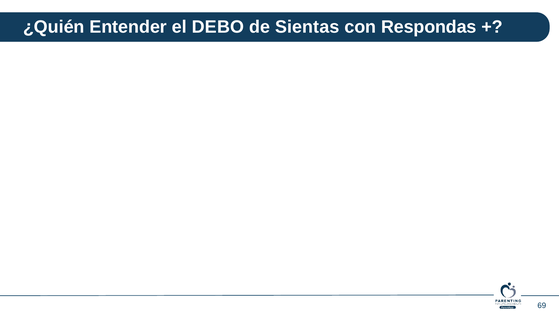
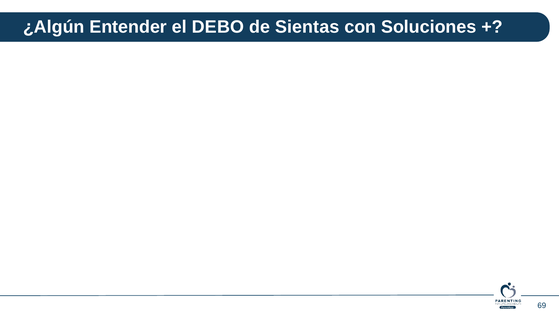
¿Quién: ¿Quién -> ¿Algún
Respondas: Respondas -> Soluciones
